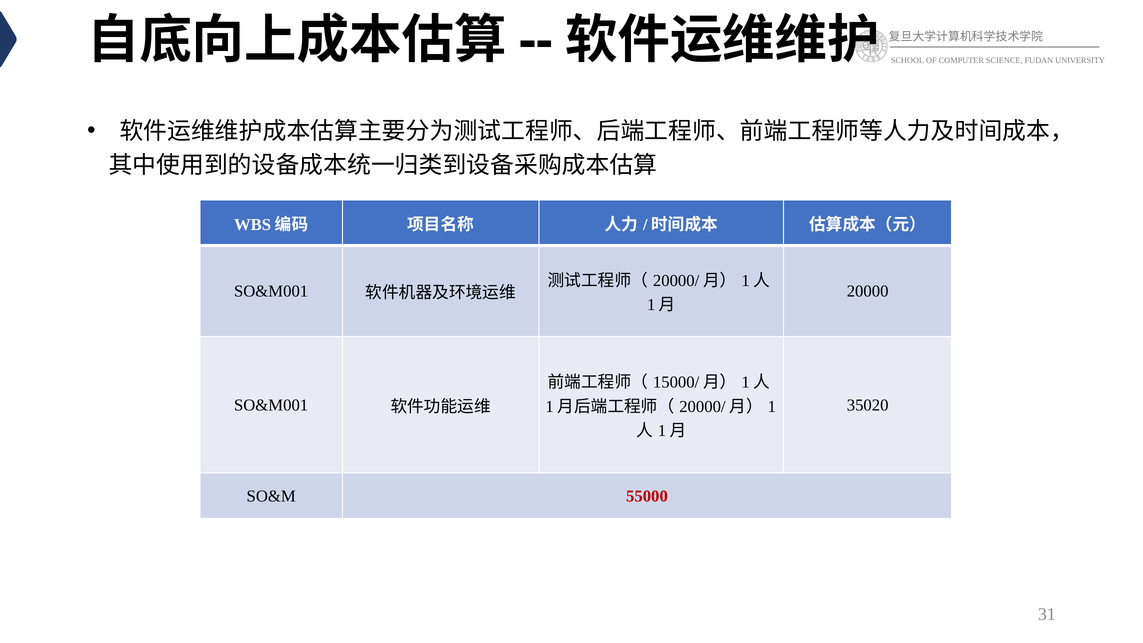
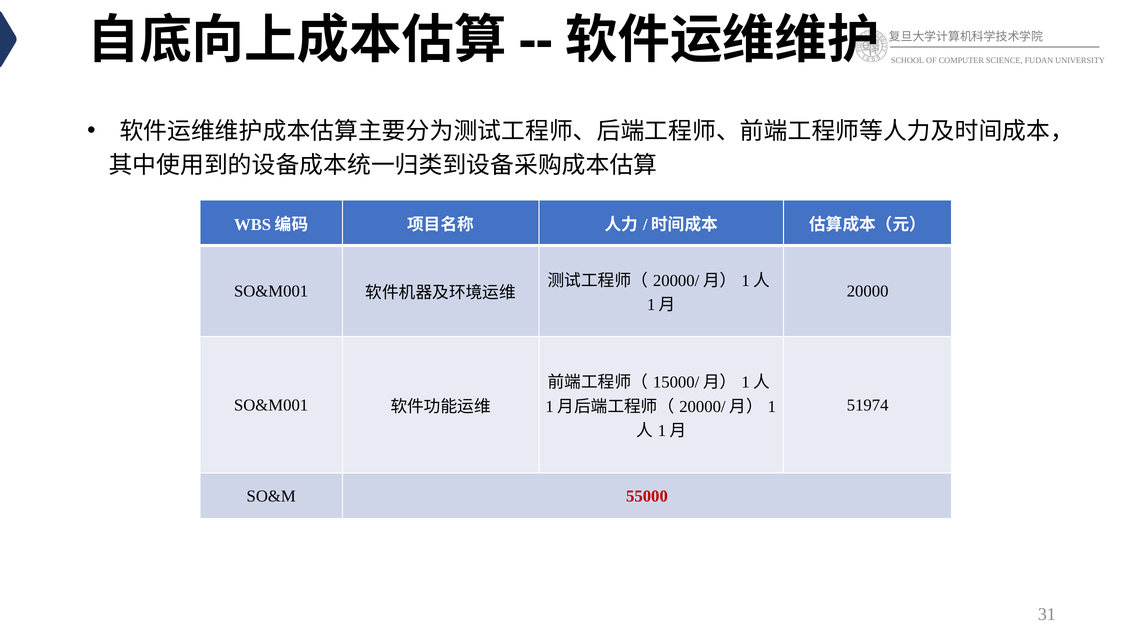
35020: 35020 -> 51974
